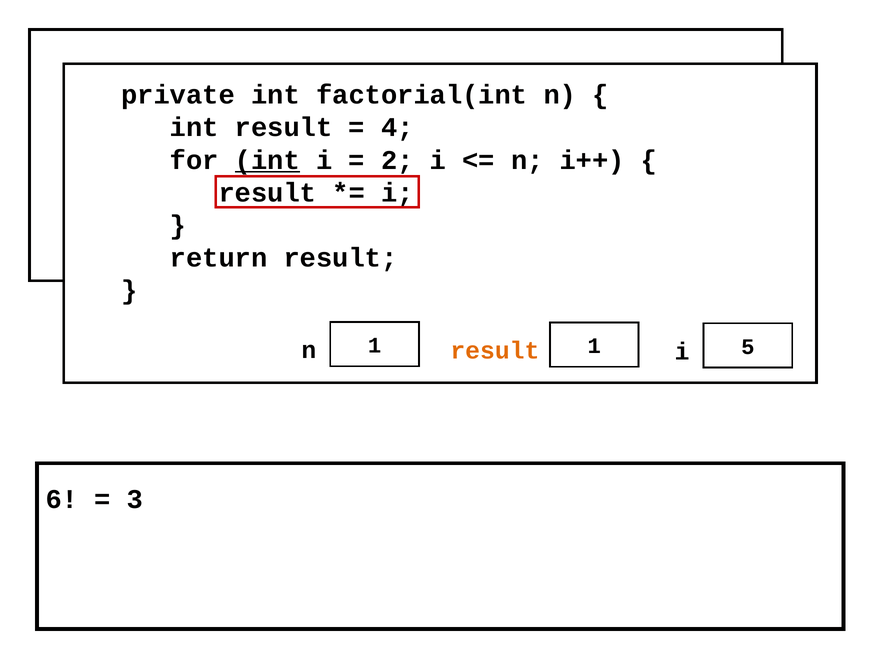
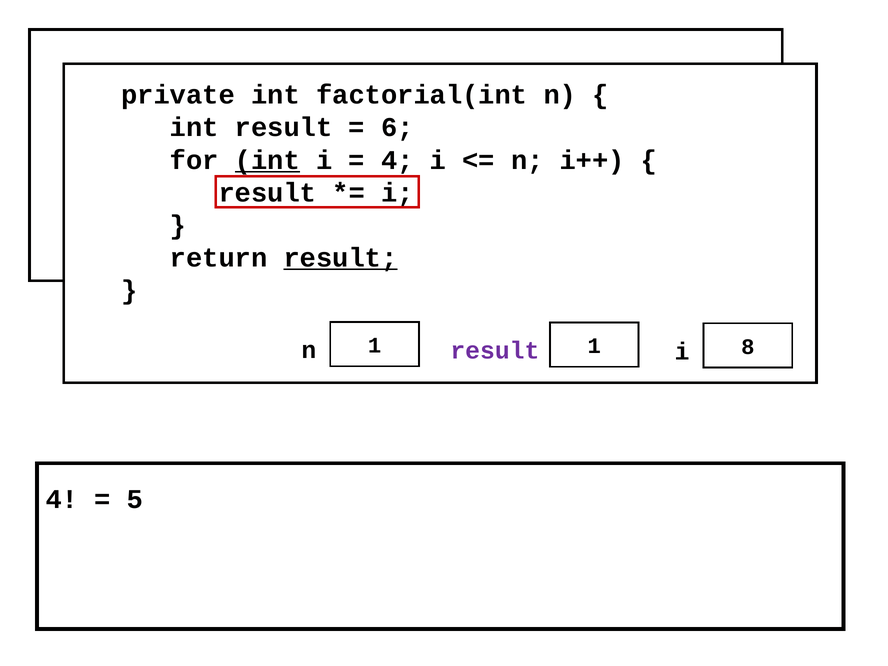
4: 4 -> 6
2 at (397, 160): 2 -> 4
result at (340, 258) underline: none -> present
5: 5 -> 8
result at (495, 351) colour: orange -> purple
6 at (62, 499): 6 -> 4
3: 3 -> 5
